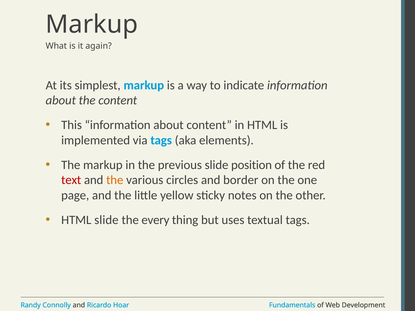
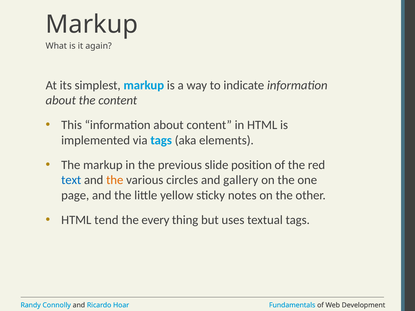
text colour: red -> blue
border: border -> gallery
HTML slide: slide -> tend
